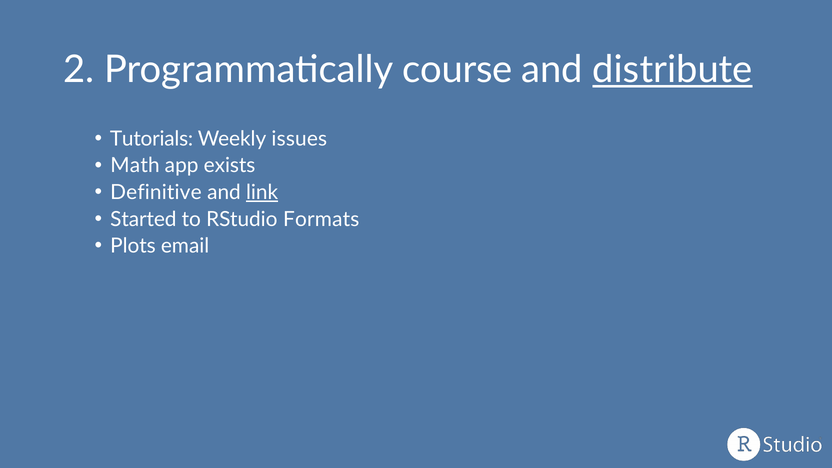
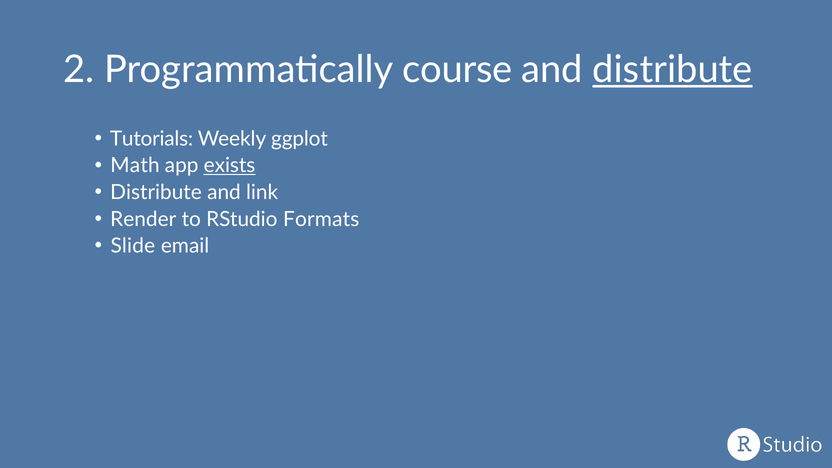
issues: issues -> ggplot
exists underline: none -> present
Definitive at (156, 192): Definitive -> Distribute
link underline: present -> none
Started: Started -> Render
Plots: Plots -> Slide
